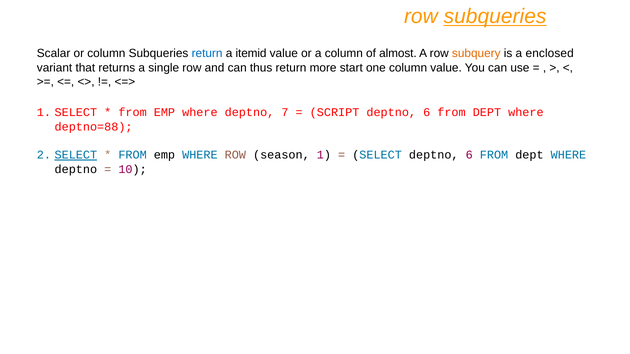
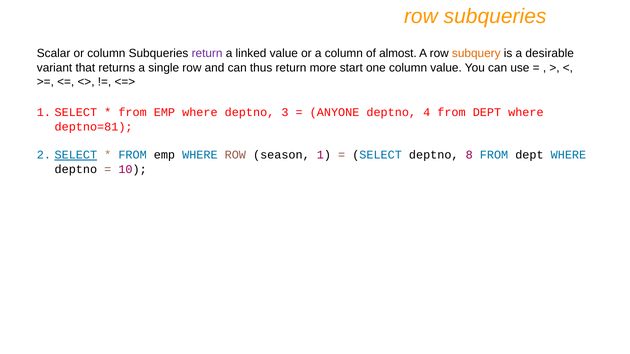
subqueries at (495, 16) underline: present -> none
return at (207, 54) colour: blue -> purple
itemid: itemid -> linked
enclosed: enclosed -> desirable
7: 7 -> 3
SCRIPT: SCRIPT -> ANYONE
6 at (427, 113): 6 -> 4
deptno=88: deptno=88 -> deptno=81
SELECT deptno 6: 6 -> 8
